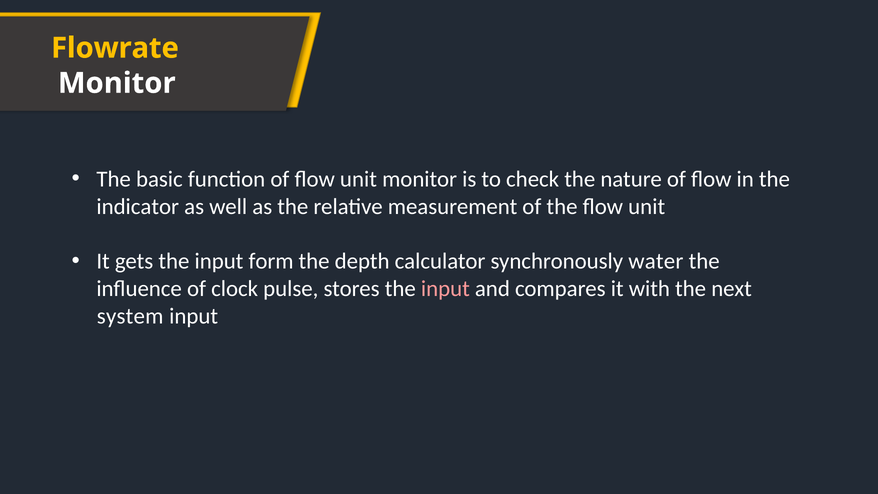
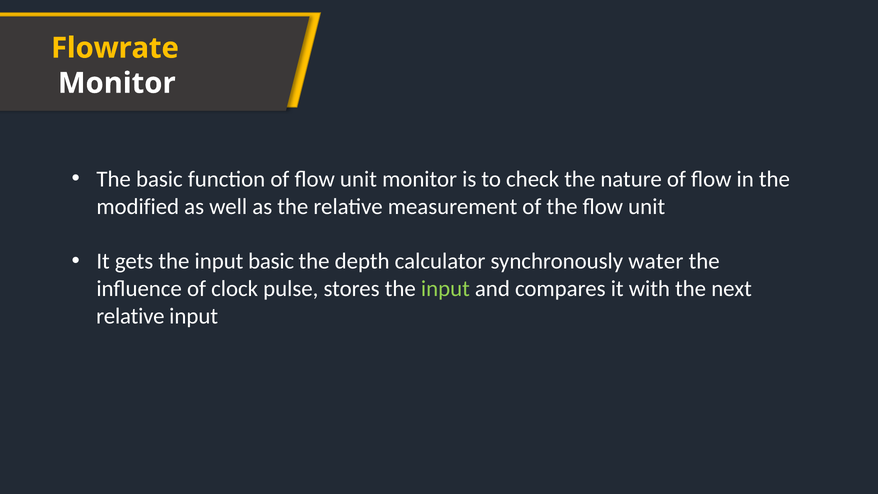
indicator: indicator -> modified
input form: form -> basic
input at (445, 289) colour: pink -> light green
system at (130, 316): system -> relative
